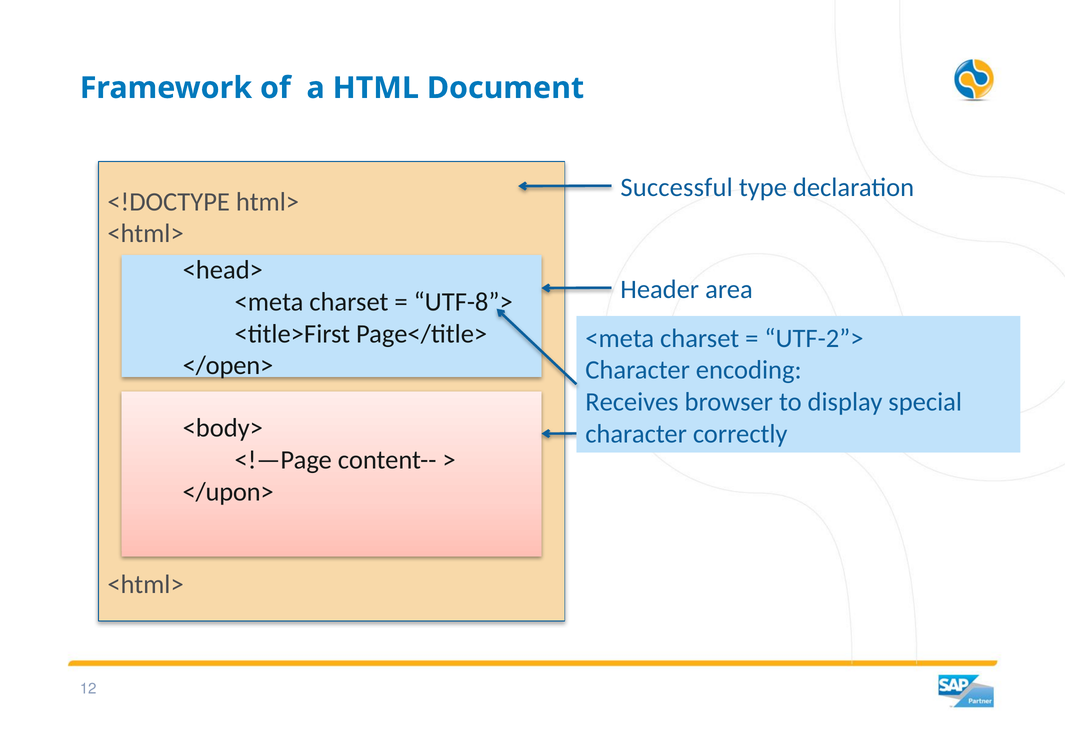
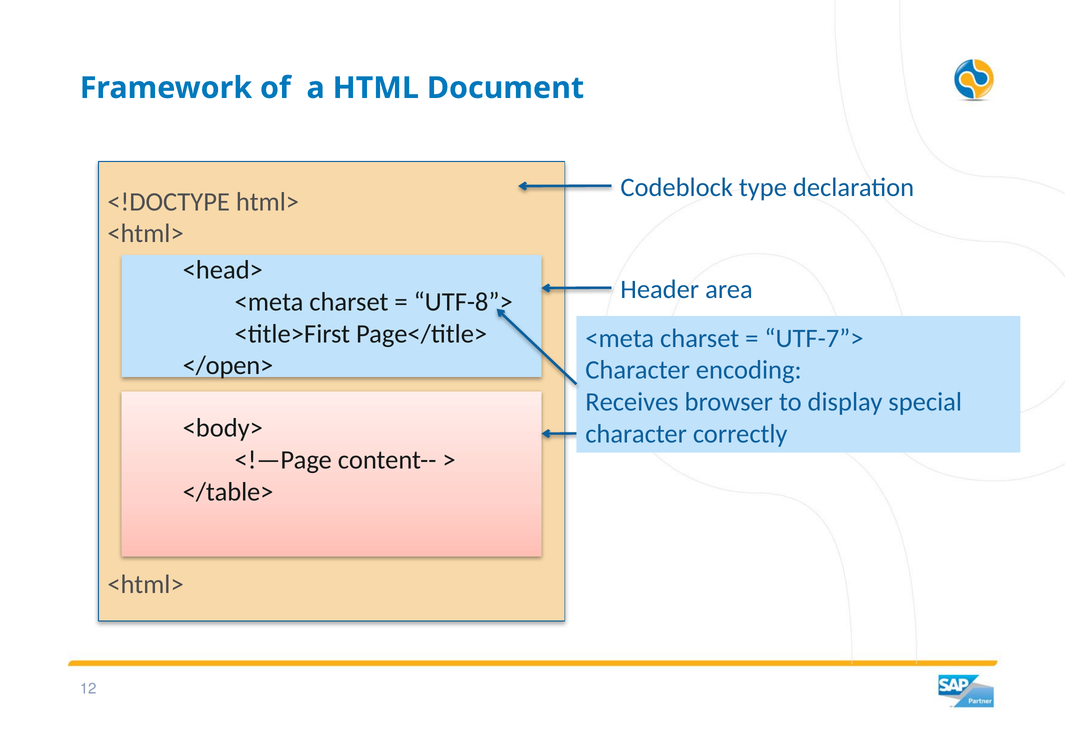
Successful: Successful -> Codeblock
UTF-2”>: UTF-2”> -> UTF-7”>
</upon>: </upon> -> </table>
